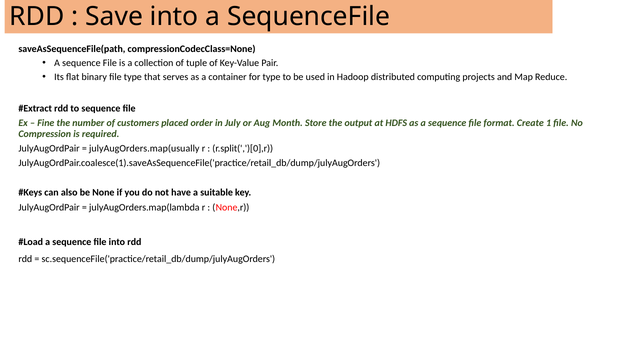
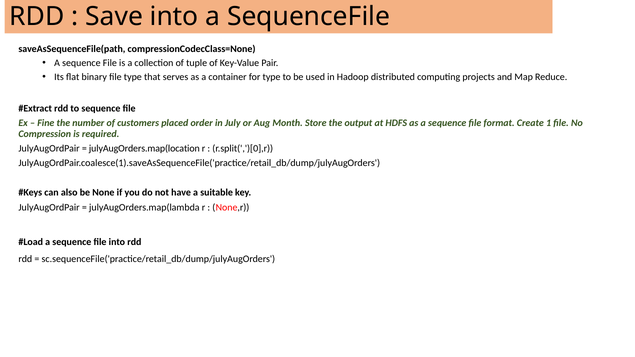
julyAugOrders.map(usually: julyAugOrders.map(usually -> julyAugOrders.map(location
